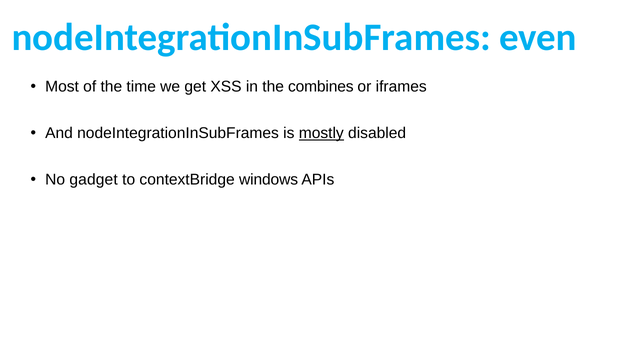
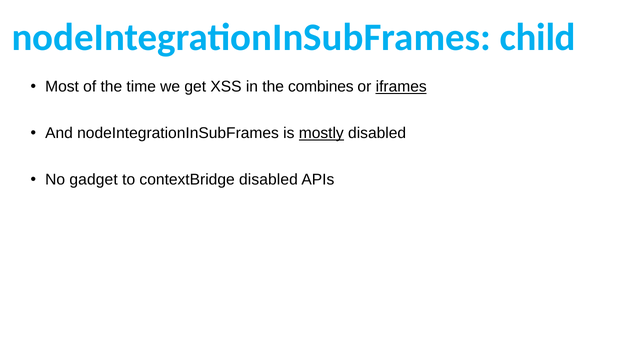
even: even -> child
iframes underline: none -> present
contextBridge windows: windows -> disabled
